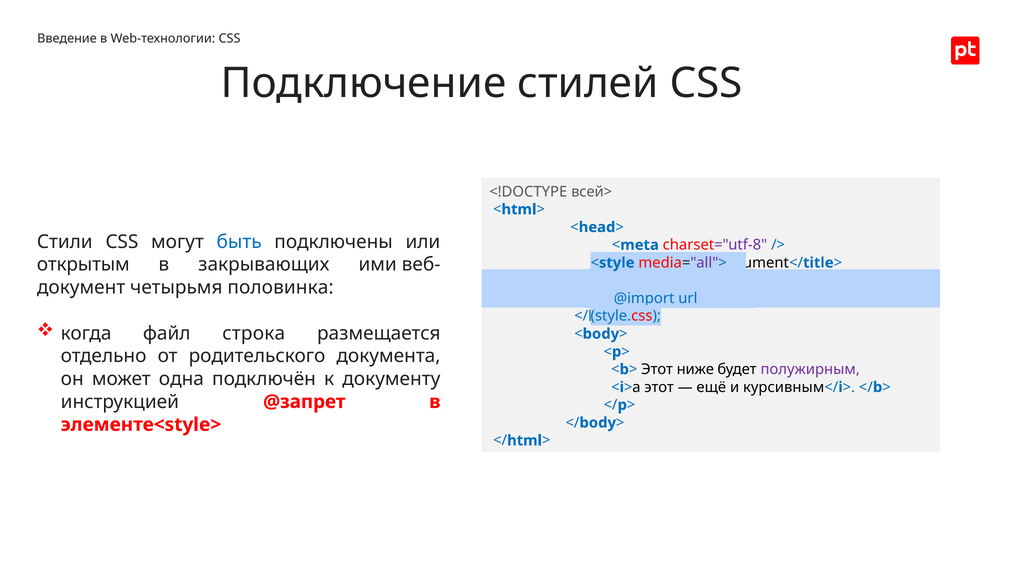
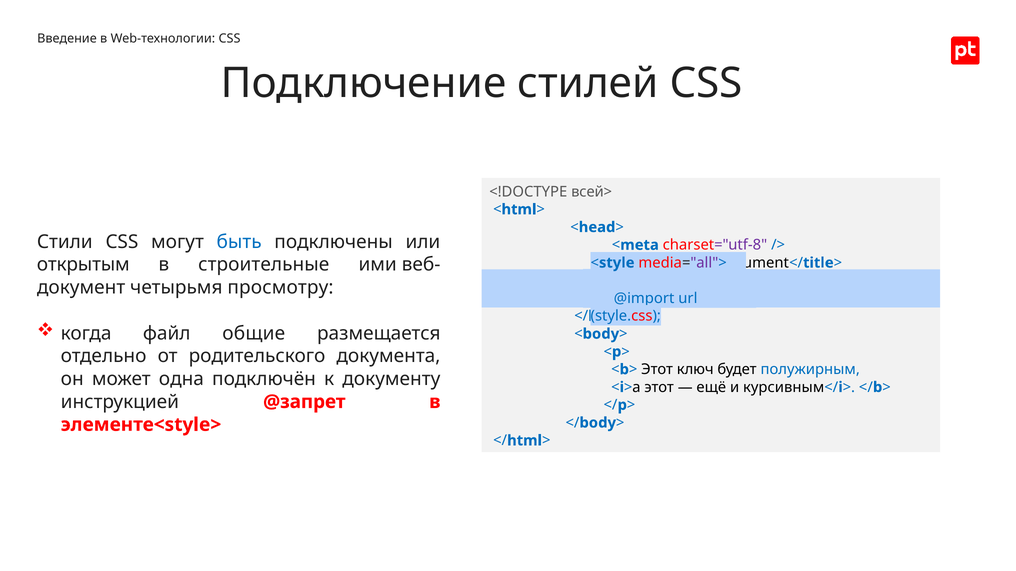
закрывающих: закрывающих -> строительные
половинка: половинка -> просмотру
строка: строка -> общие
ниже: ниже -> ключ
полужирным colour: purple -> blue
